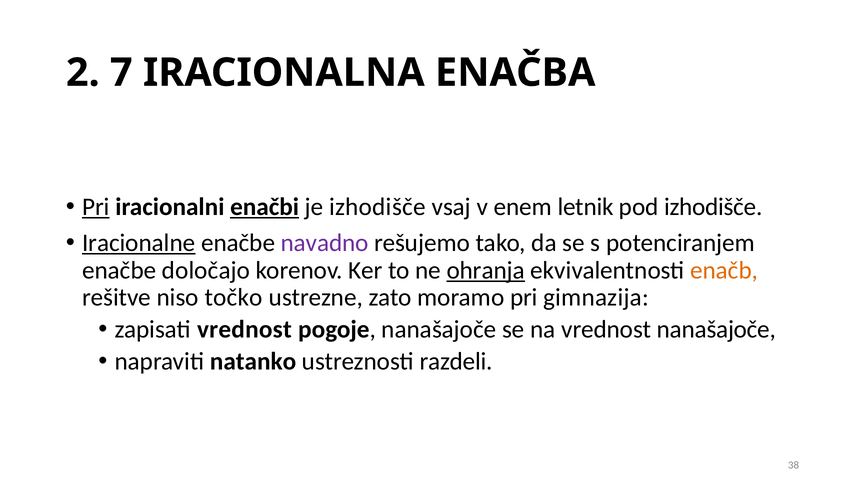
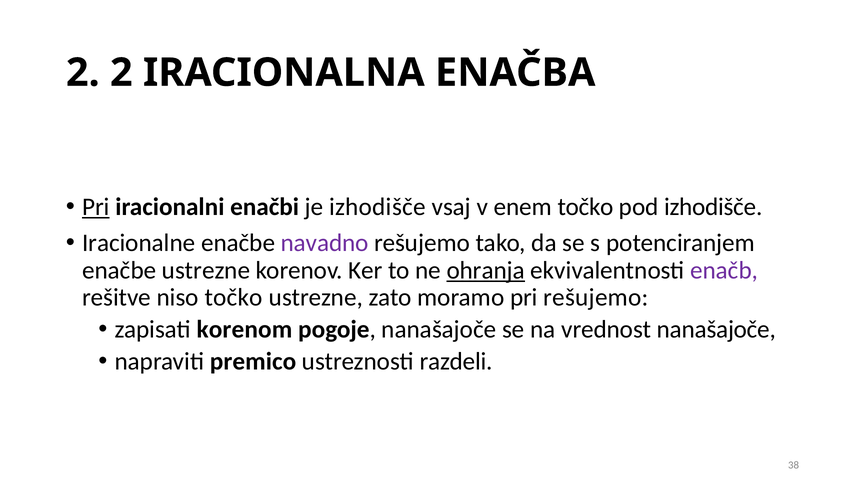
2 7: 7 -> 2
enačbi underline: present -> none
enem letnik: letnik -> točko
Iracionalne underline: present -> none
enačbe določajo: določajo -> ustrezne
enačb colour: orange -> purple
pri gimnazija: gimnazija -> rešujemo
zapisati vrednost: vrednost -> korenom
natanko: natanko -> premico
